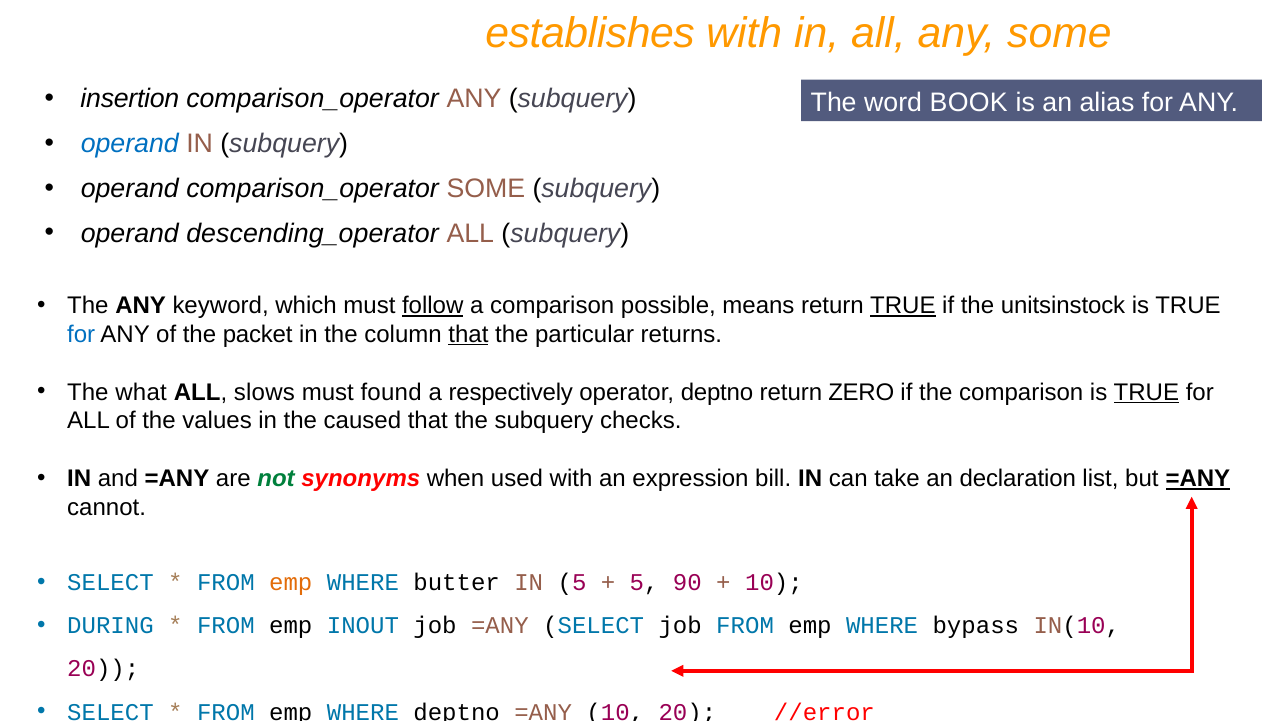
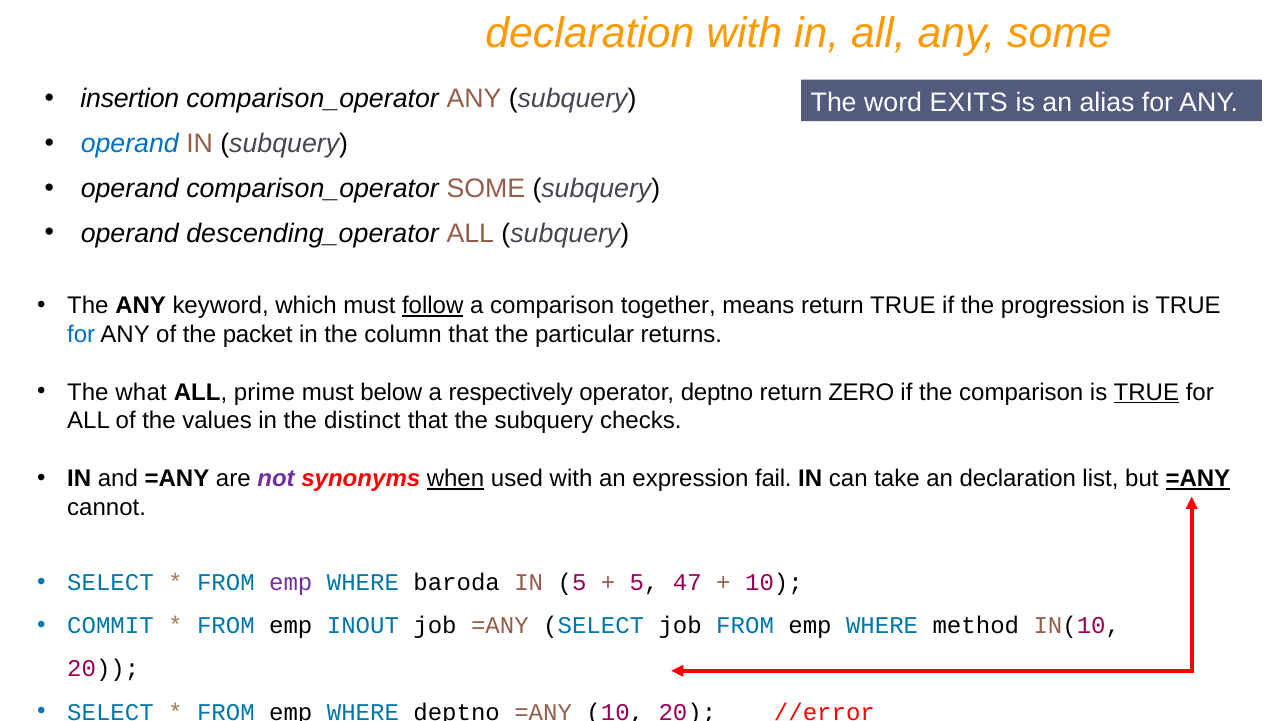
establishes at (590, 33): establishes -> declaration
BOOK: BOOK -> EXITS
possible: possible -> together
TRUE at (903, 306) underline: present -> none
unitsinstock: unitsinstock -> progression
that at (468, 334) underline: present -> none
slows: slows -> prime
found: found -> below
caused: caused -> distinct
not colour: green -> purple
when underline: none -> present
bill: bill -> fail
emp at (291, 583) colour: orange -> purple
butter: butter -> baroda
90: 90 -> 47
DURING: DURING -> COMMIT
bypass: bypass -> method
